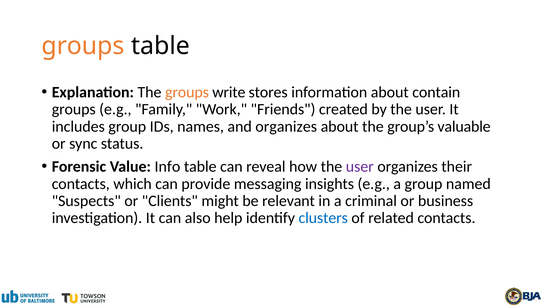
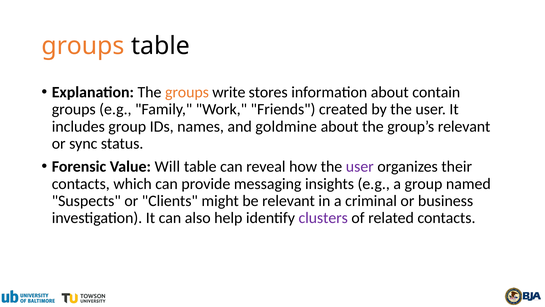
and organizes: organizes -> goldmine
group’s valuable: valuable -> relevant
Info: Info -> Will
clusters colour: blue -> purple
